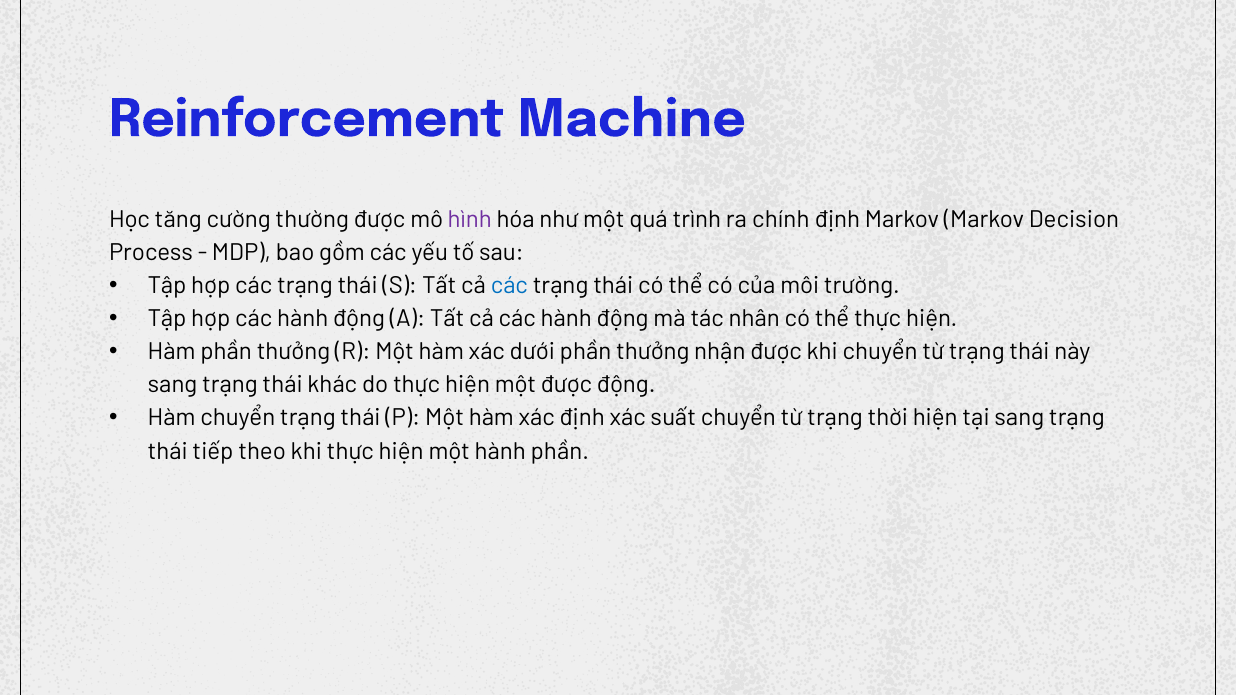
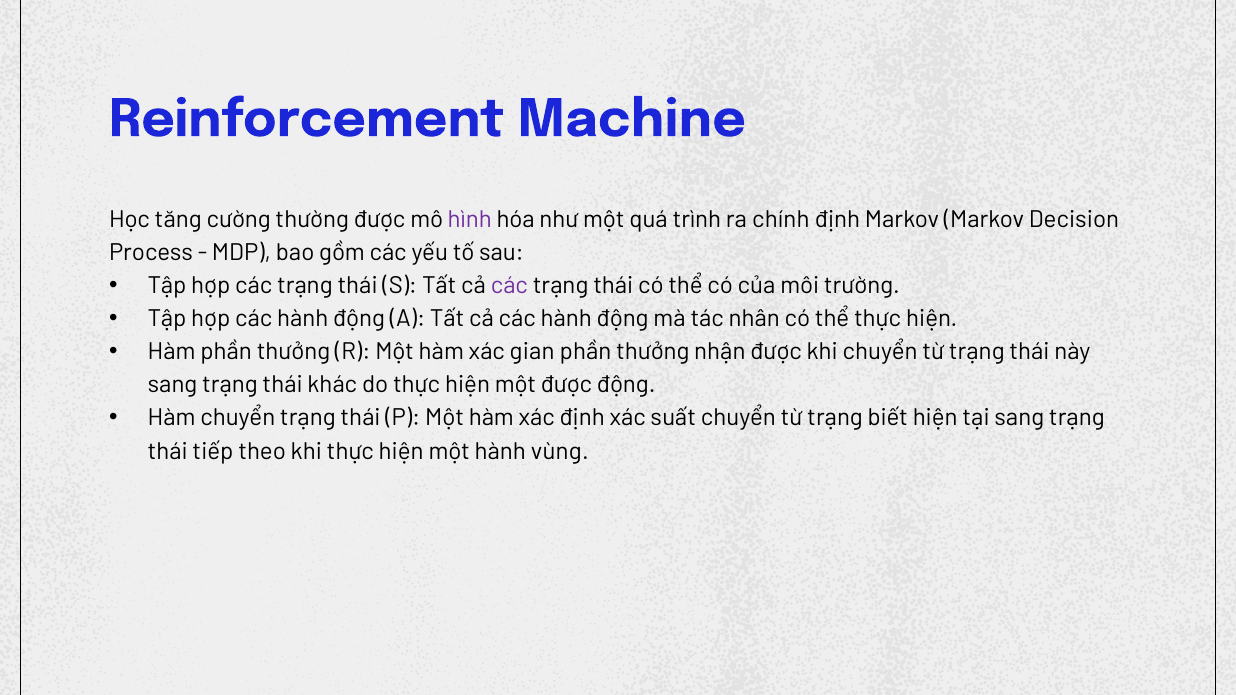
các at (509, 286) colour: blue -> purple
dưới: dưới -> gian
thời: thời -> biết
hành phần: phần -> vùng
